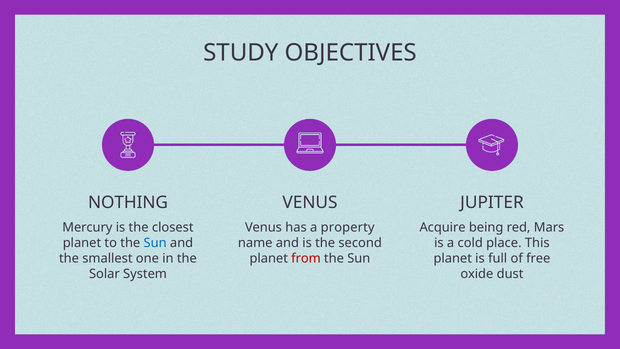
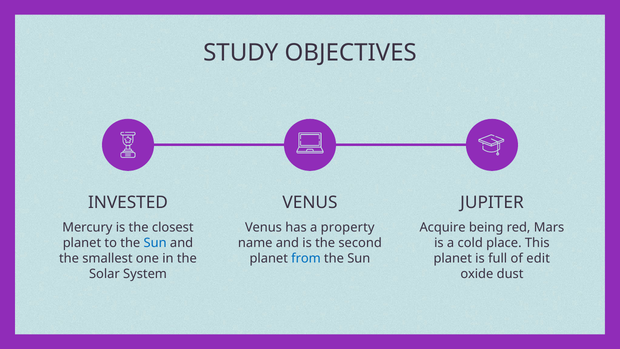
NOTHING: NOTHING -> INVESTED
from colour: red -> blue
free: free -> edit
